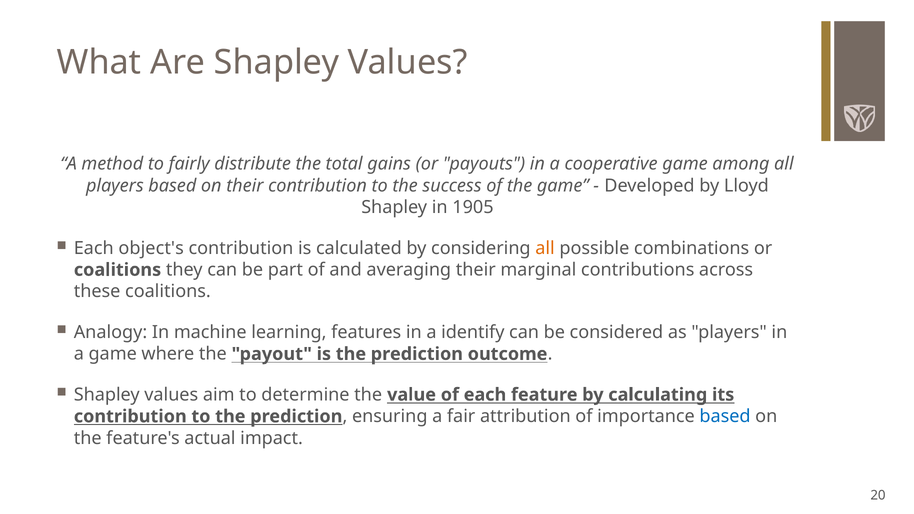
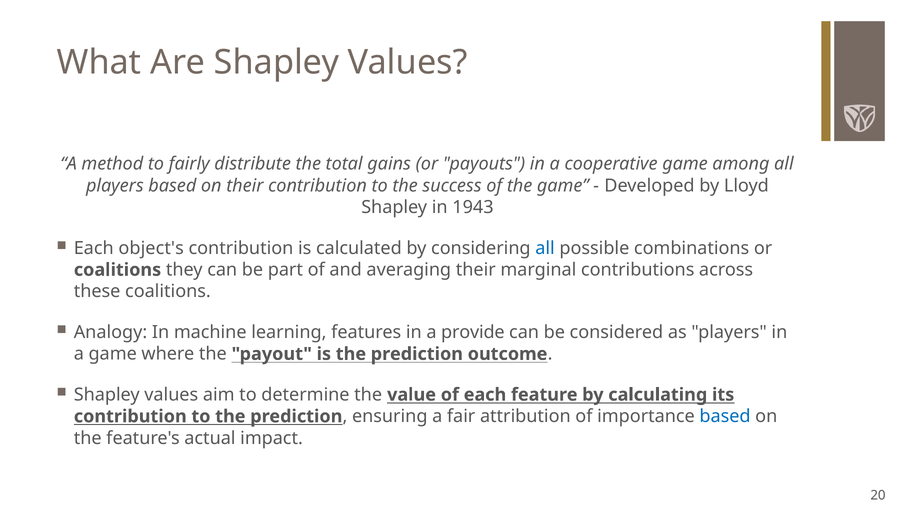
1905: 1905 -> 1943
all at (545, 248) colour: orange -> blue
identify: identify -> provide
